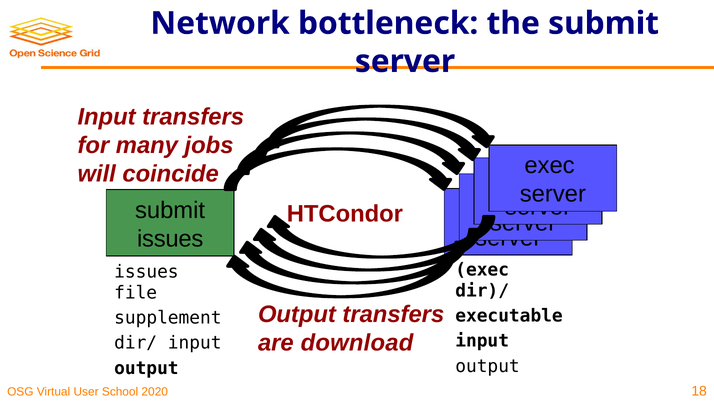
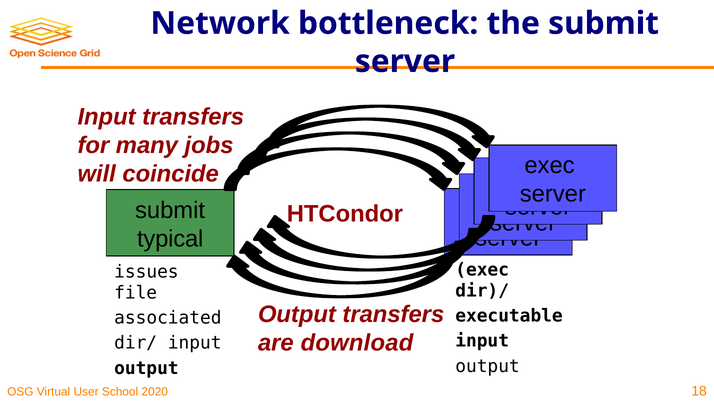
issues at (170, 239): issues -> typical
supplement: supplement -> associated
